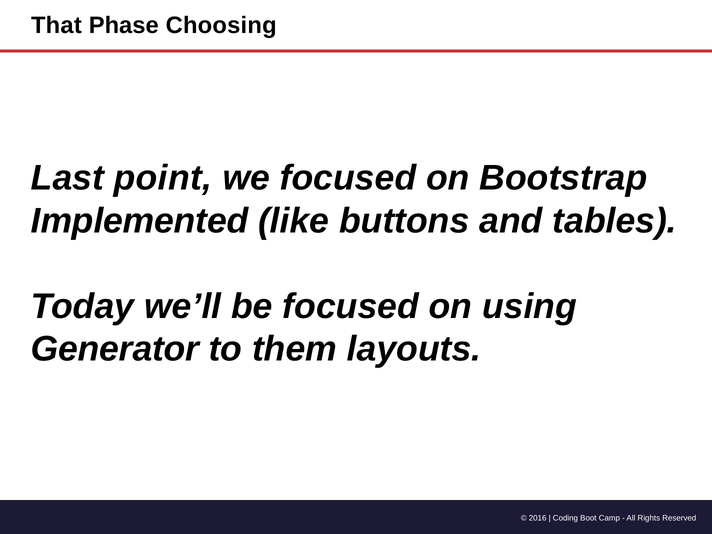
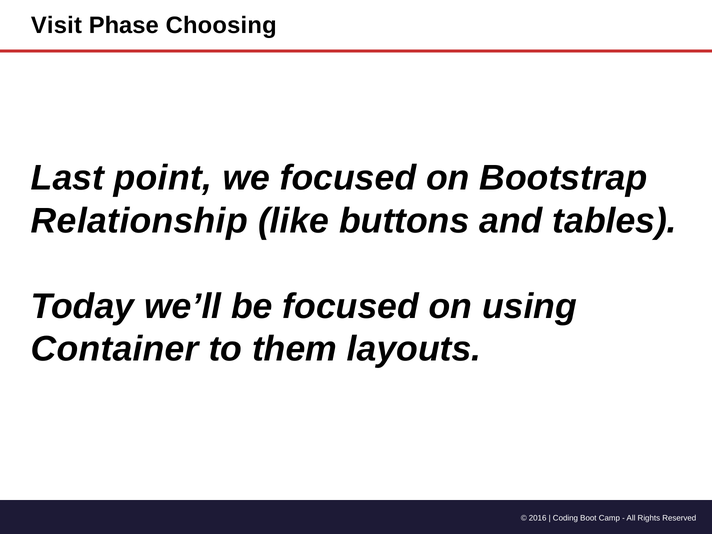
That: That -> Visit
Implemented: Implemented -> Relationship
Generator: Generator -> Container
